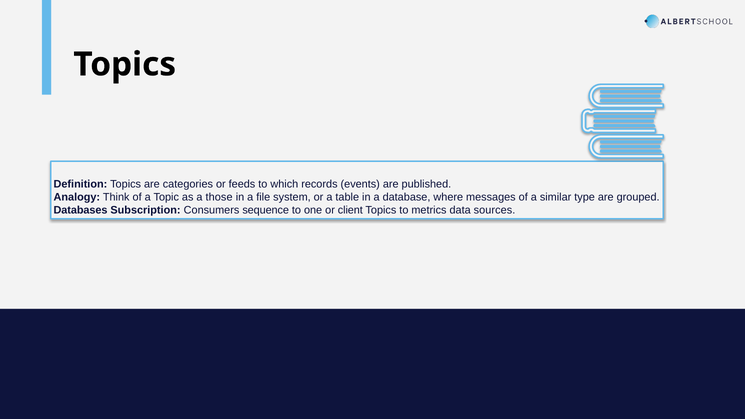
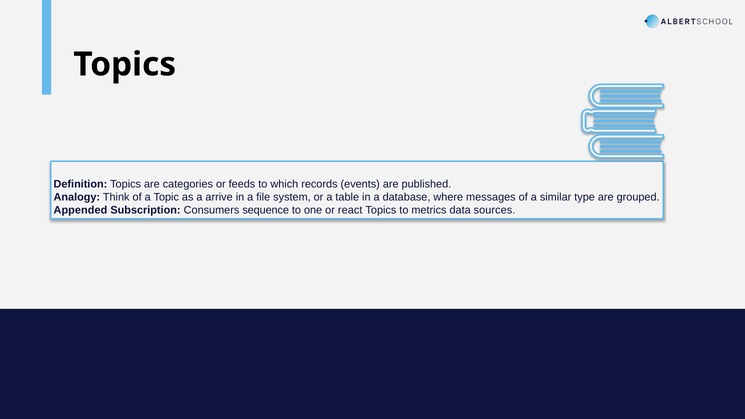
those: those -> arrive
Databases: Databases -> Appended
client: client -> react
